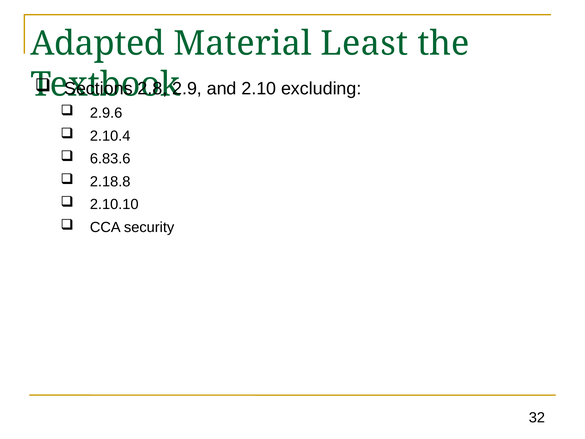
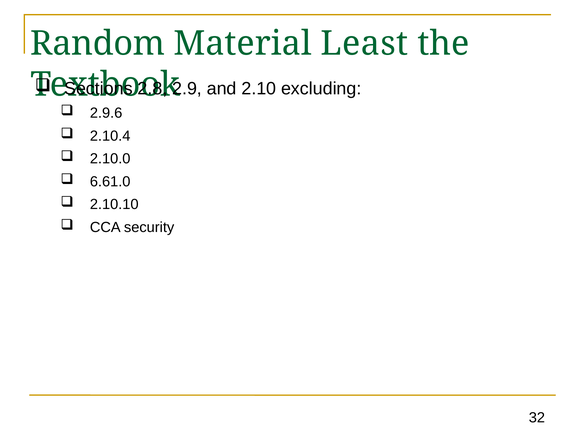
Adapted: Adapted -> Random
6.83.6: 6.83.6 -> 2.10.0
2.18.8: 2.18.8 -> 6.61.0
